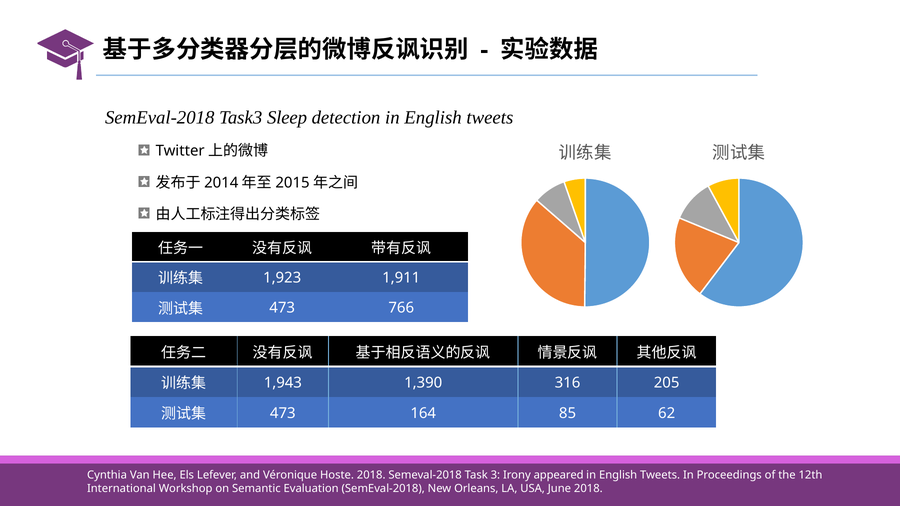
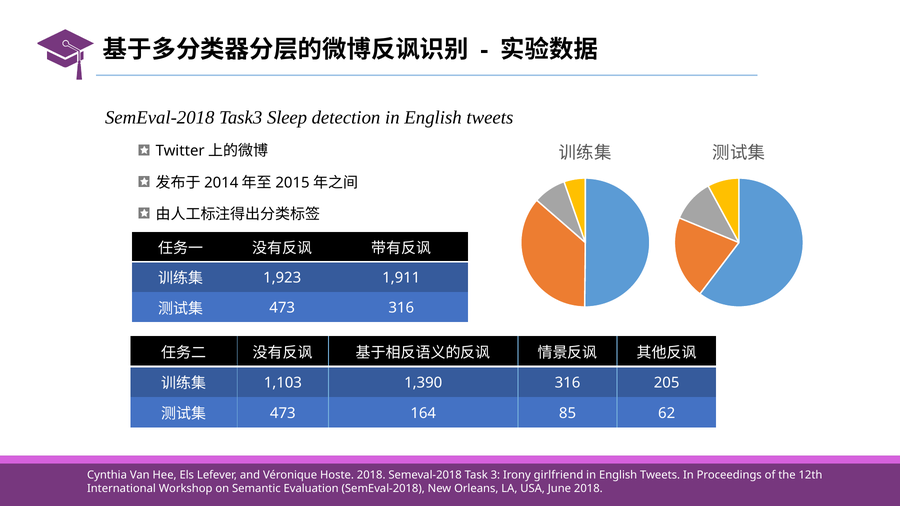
473 766: 766 -> 316
1,943: 1,943 -> 1,103
appeared: appeared -> girlfriend
